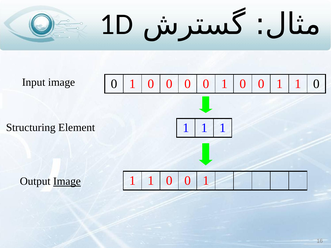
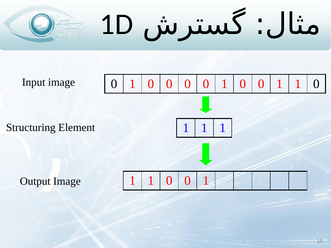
Image at (67, 182) underline: present -> none
